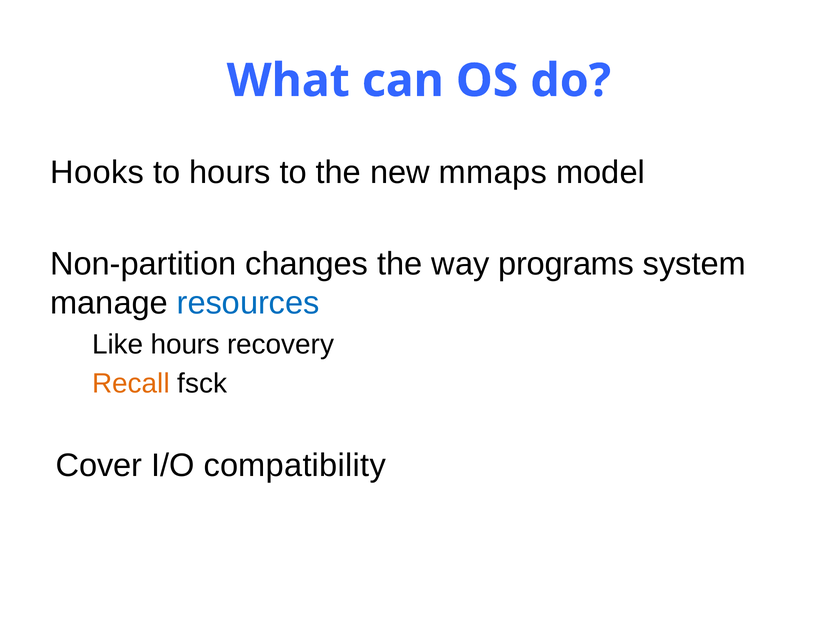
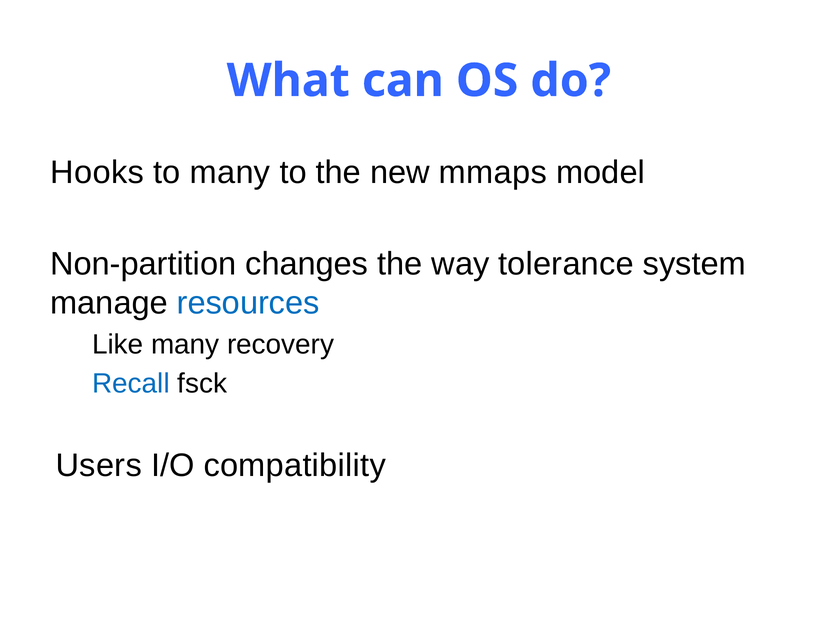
to hours: hours -> many
programs: programs -> tolerance
Like hours: hours -> many
Recall colour: orange -> blue
Cover: Cover -> Users
